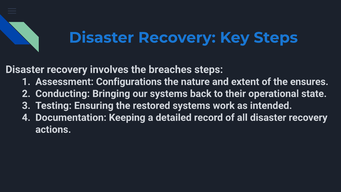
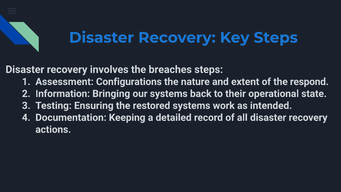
ensures: ensures -> respond
Conducting: Conducting -> Information
